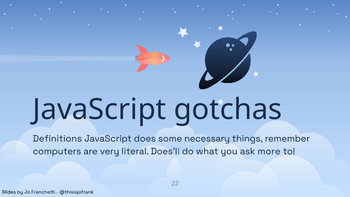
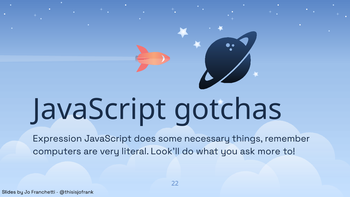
Definitions: Definitions -> Expression
Does’ll: Does’ll -> Look’ll
